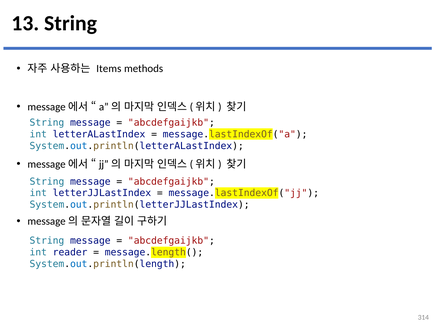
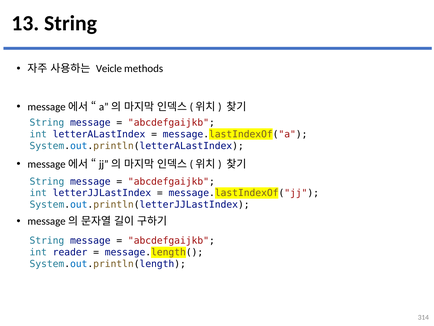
Items: Items -> Veicle
